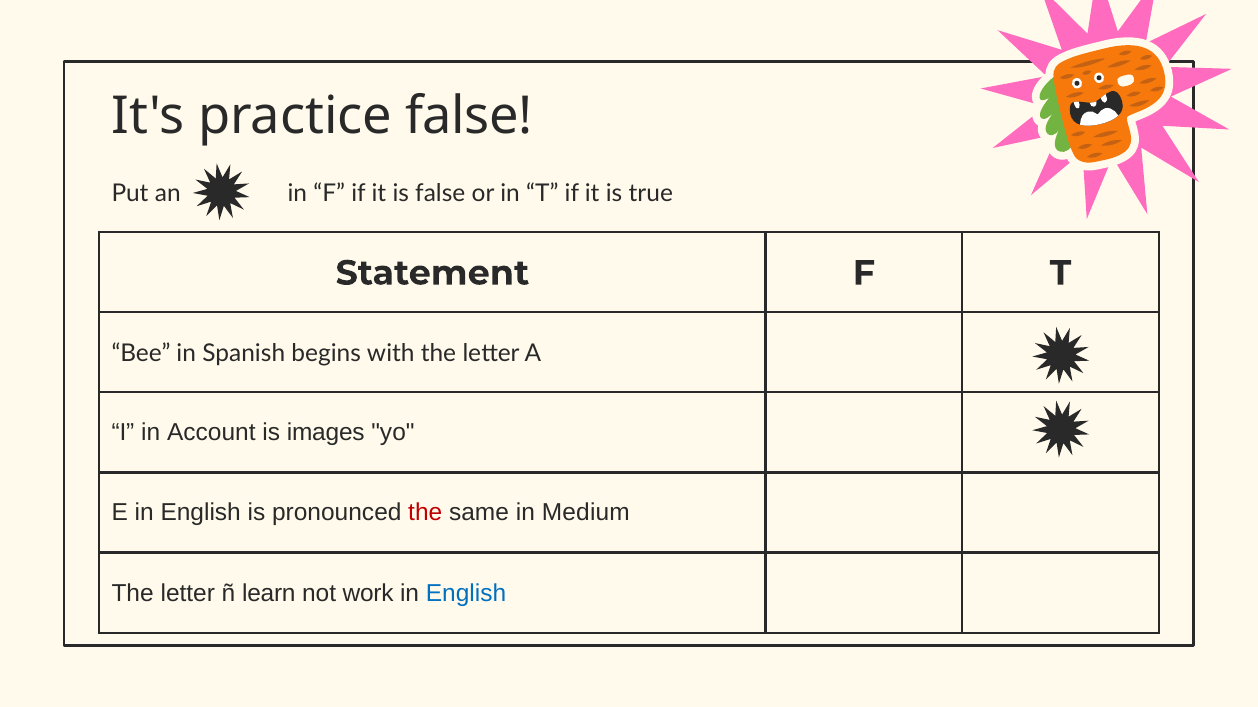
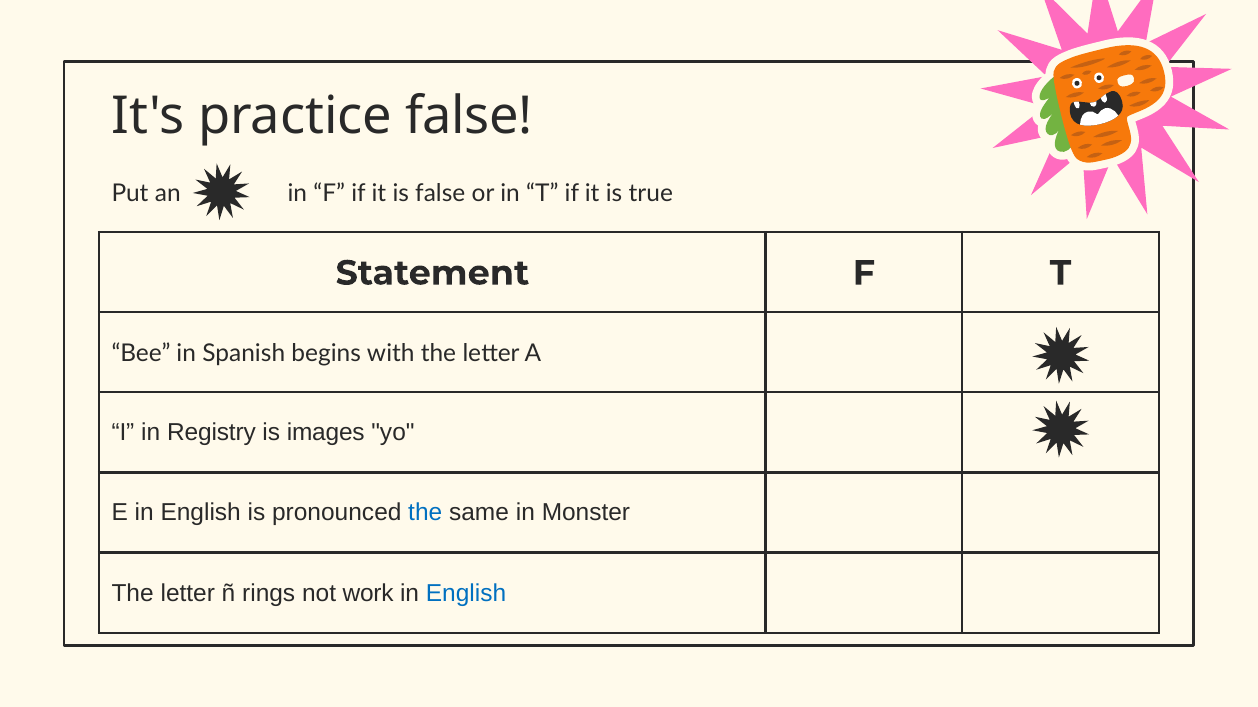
Account: Account -> Registry
the at (425, 513) colour: red -> blue
Medium: Medium -> Monster
learn: learn -> rings
